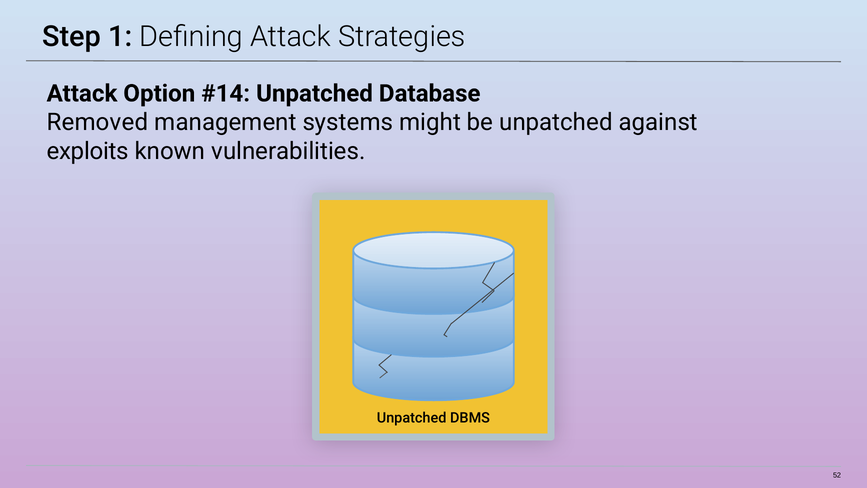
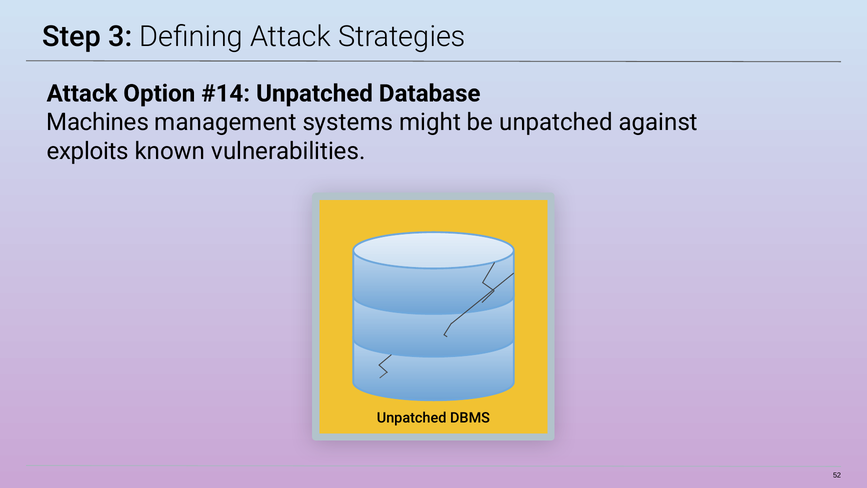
1: 1 -> 3
Removed: Removed -> Machines
